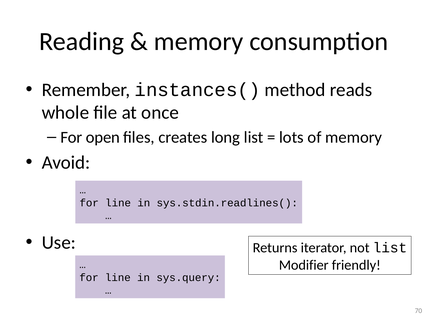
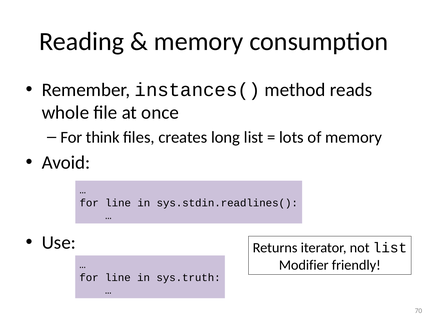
open: open -> think
sys.query: sys.query -> sys.truth
